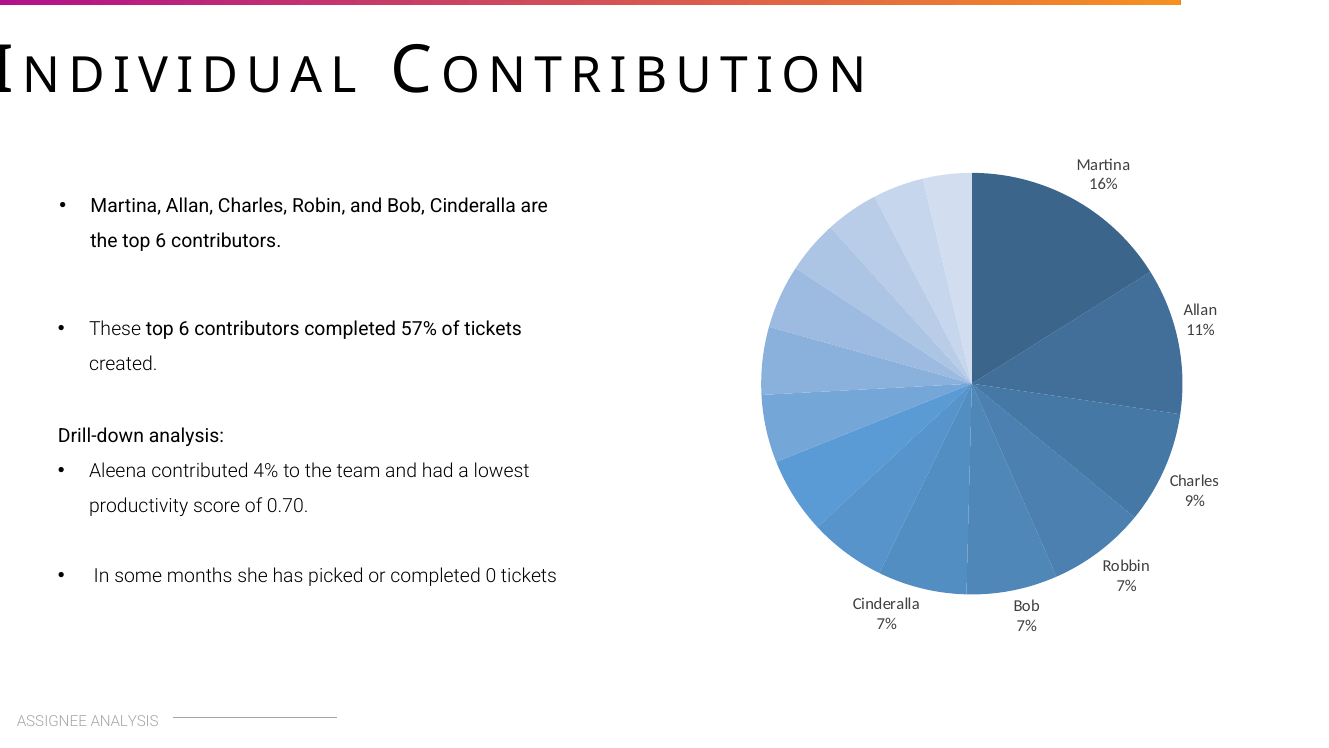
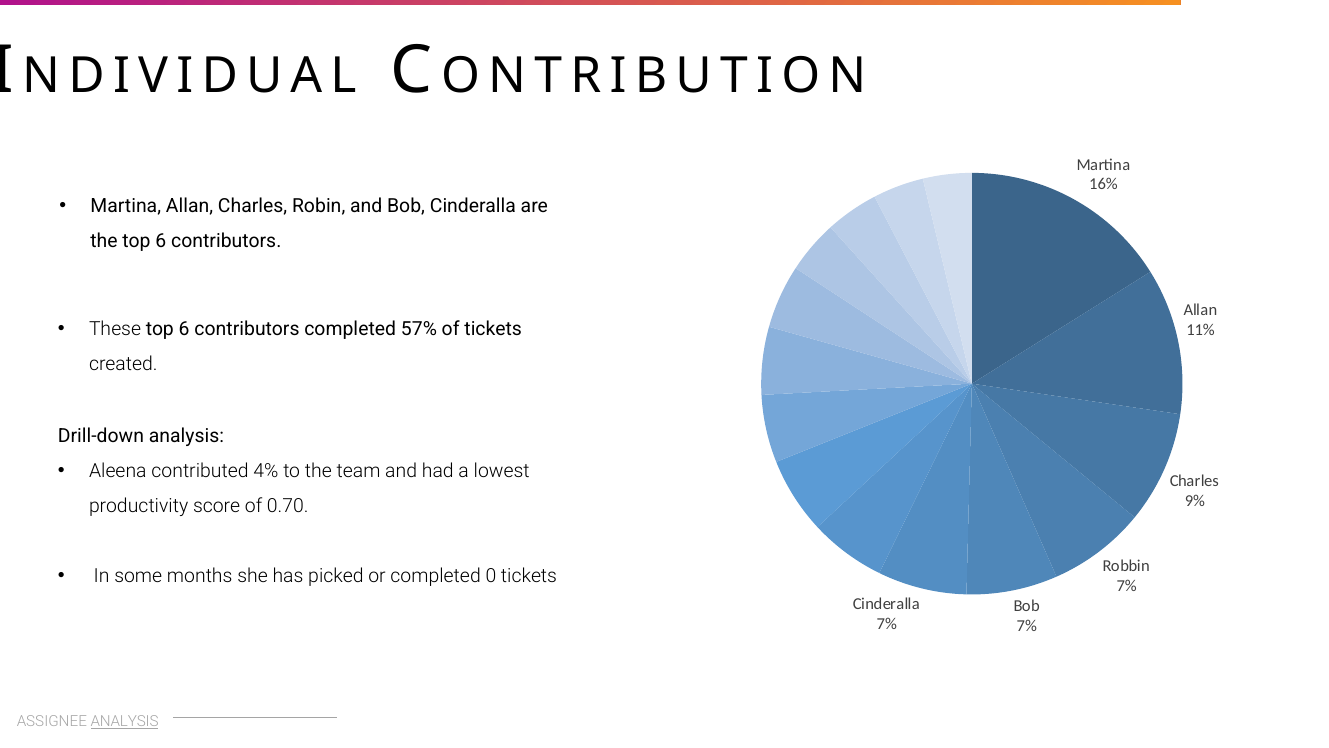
ANALYSIS at (125, 721) underline: none -> present
